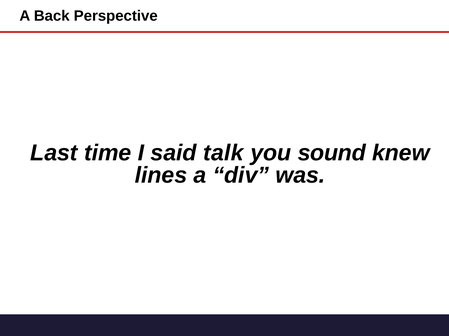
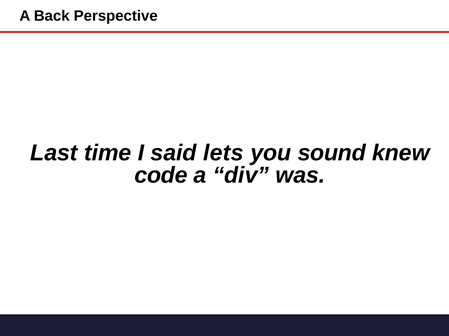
talk: talk -> lets
lines: lines -> code
